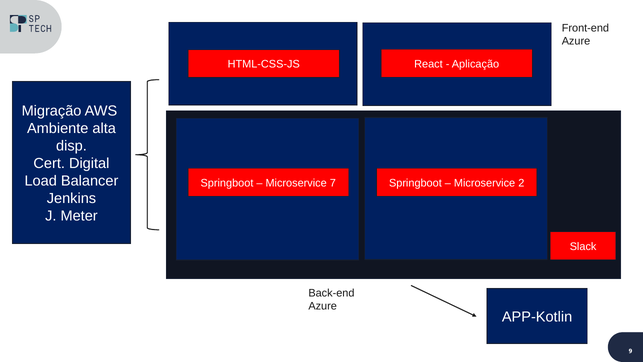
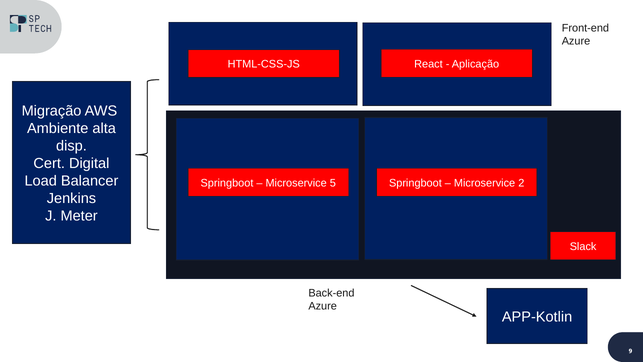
7: 7 -> 5
